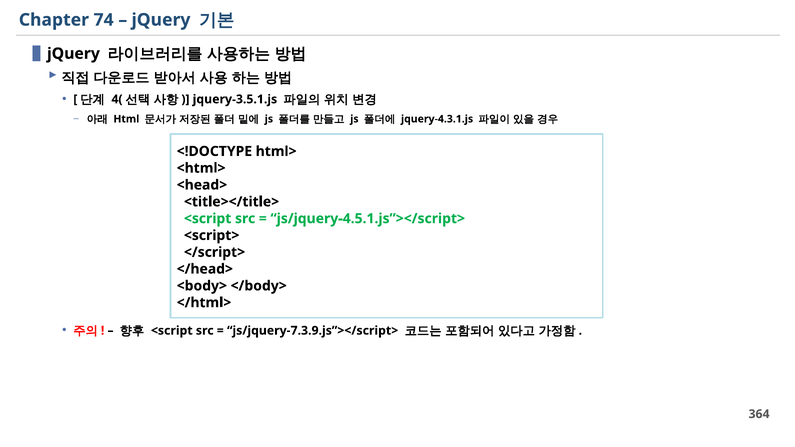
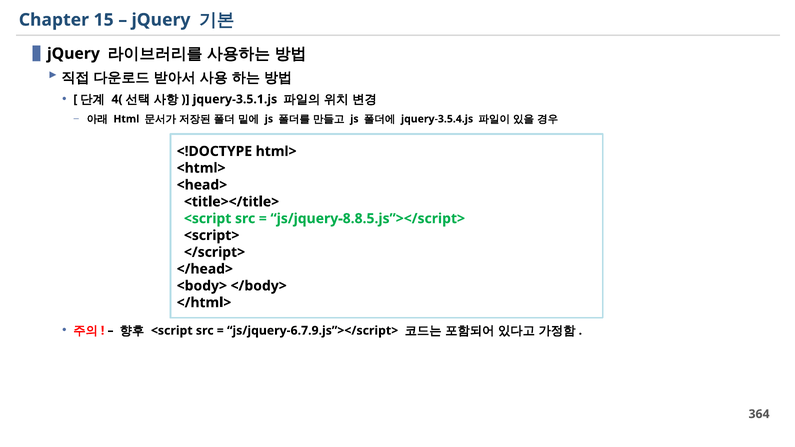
74: 74 -> 15
jquery-4.3.1.js: jquery-4.3.1.js -> jquery-3.5.4.js
js/jquery-4.5.1.js”></script>: js/jquery-4.5.1.js”></script> -> js/jquery-8.8.5.js”></script>
js/jquery-7.3.9.js”></script>: js/jquery-7.3.9.js”></script> -> js/jquery-6.7.9.js”></script>
